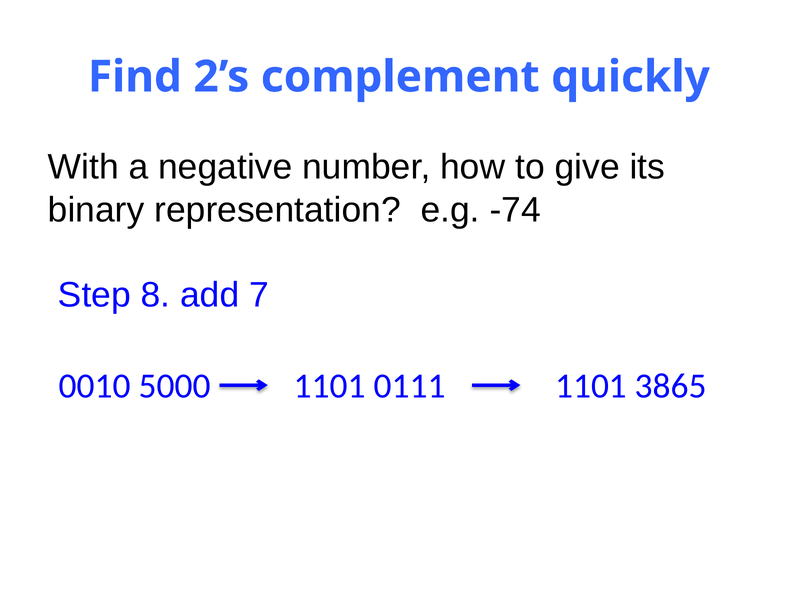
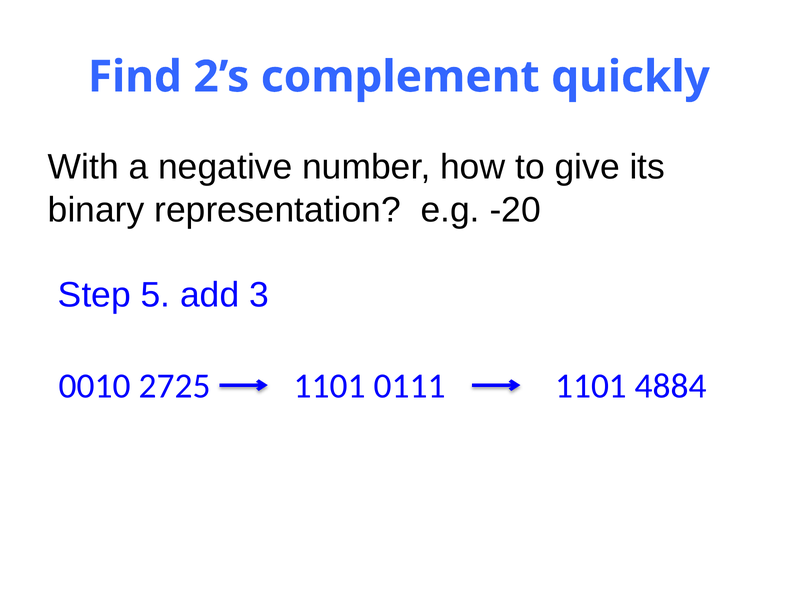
-74: -74 -> -20
8: 8 -> 5
7: 7 -> 3
5000: 5000 -> 2725
3865: 3865 -> 4884
